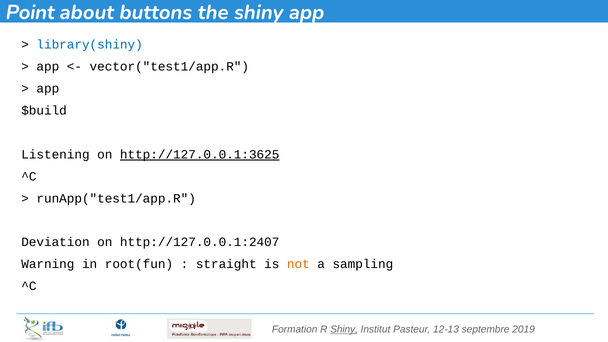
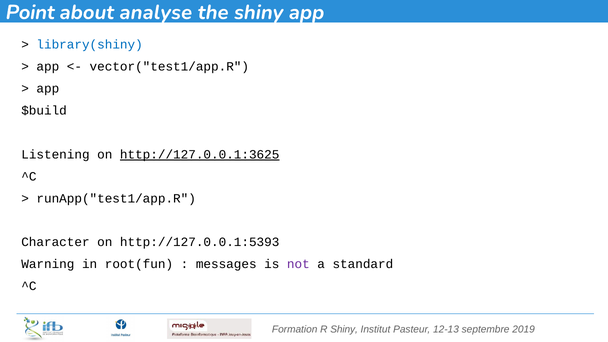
buttons: buttons -> analyse
Deviation: Deviation -> Character
http://127.0.0.1:2407: http://127.0.0.1:2407 -> http://127.0.0.1:5393
straight: straight -> messages
not colour: orange -> purple
sampling: sampling -> standard
Shiny at (344, 329) underline: present -> none
